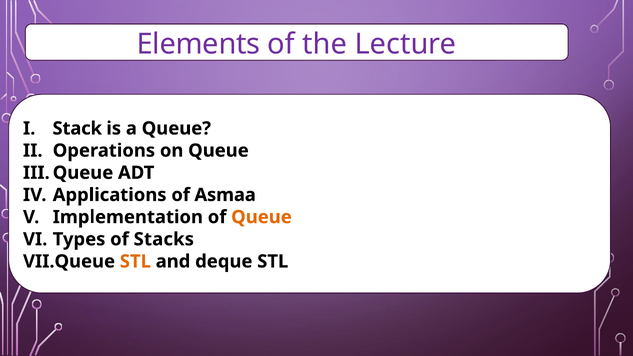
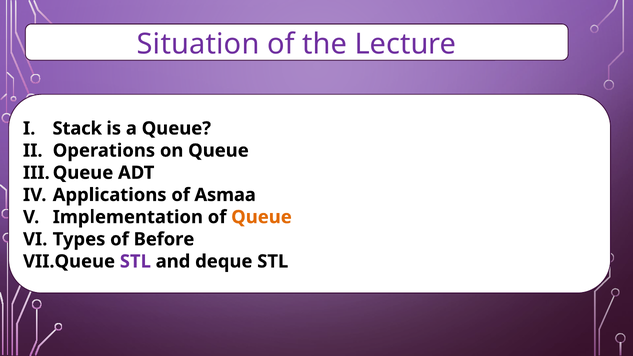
Elements: Elements -> Situation
Stacks: Stacks -> Before
STL at (135, 261) colour: orange -> purple
